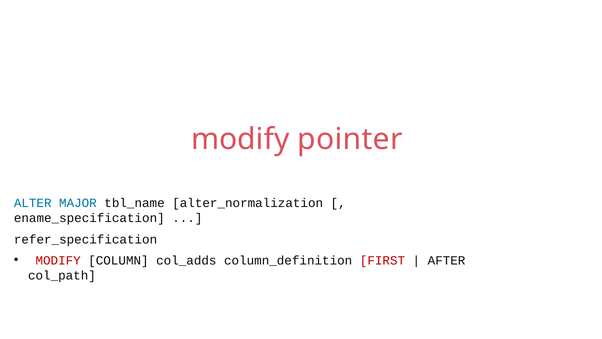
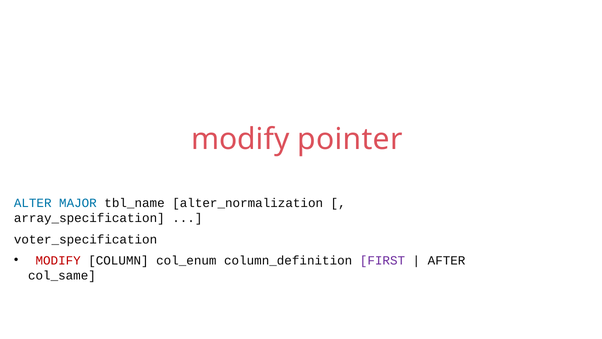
ename_specification: ename_specification -> array_specification
refer_specification: refer_specification -> voter_specification
col_adds: col_adds -> col_enum
FIRST colour: red -> purple
col_path: col_path -> col_same
